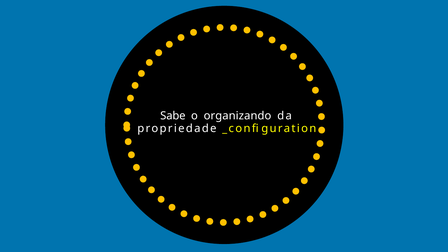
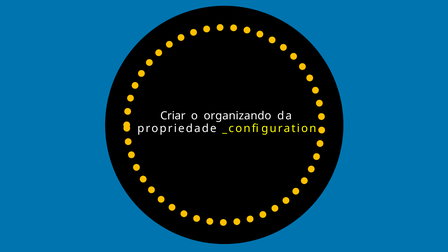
Sabe: Sabe -> Criar
